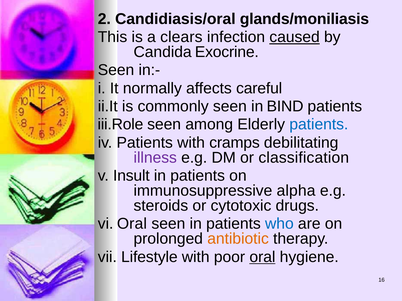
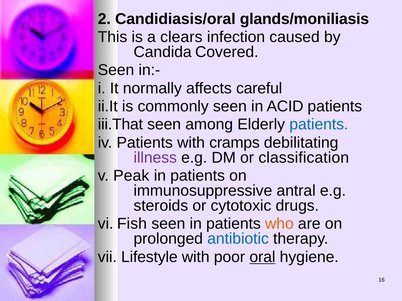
caused underline: present -> none
Exocrine: Exocrine -> Covered
BIND: BIND -> ACID
iii.Role: iii.Role -> iii.That
Insult: Insult -> Peak
alpha: alpha -> antral
vi Oral: Oral -> Fish
who colour: blue -> orange
antibiotic colour: orange -> blue
